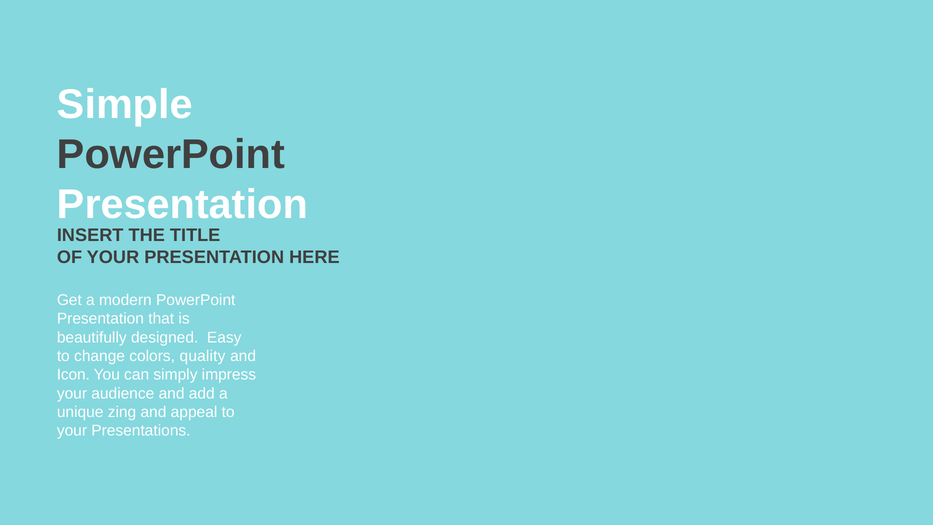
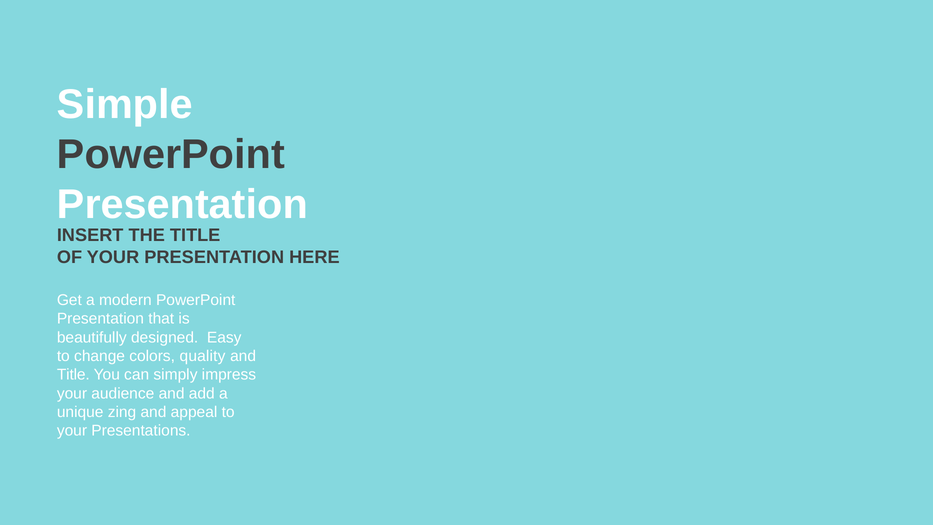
Icon at (73, 375): Icon -> Title
